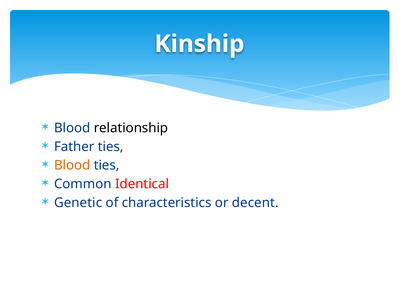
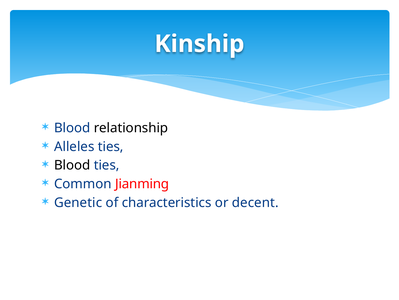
Father: Father -> Alleles
Blood at (72, 165) colour: orange -> black
Identical: Identical -> Jianming
